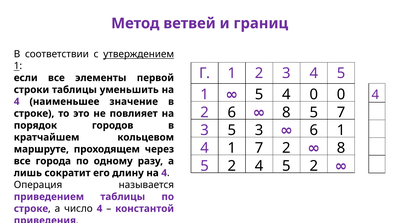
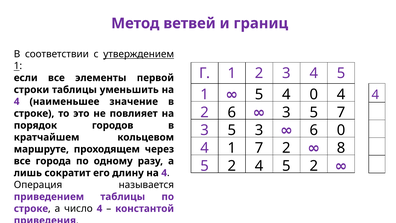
4 0 0: 0 -> 4
8 at (286, 112): 8 -> 3
6 1: 1 -> 0
